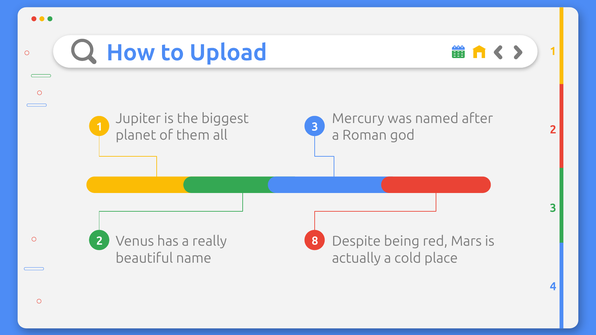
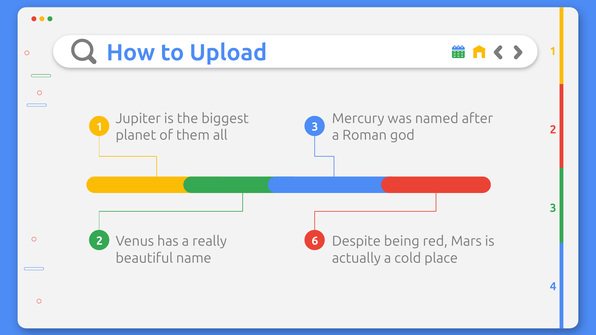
8: 8 -> 6
